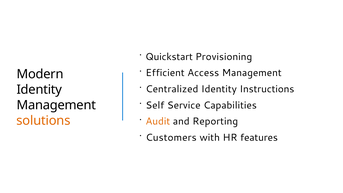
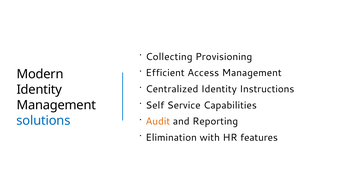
Quickstart: Quickstart -> Collecting
solutions colour: orange -> blue
Customers: Customers -> Elimination
